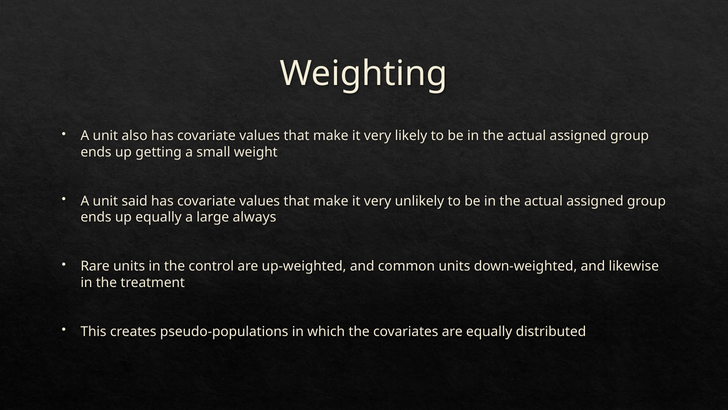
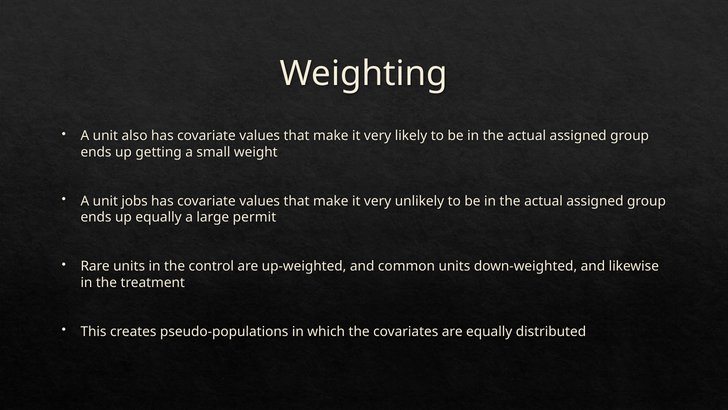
said: said -> jobs
always: always -> permit
